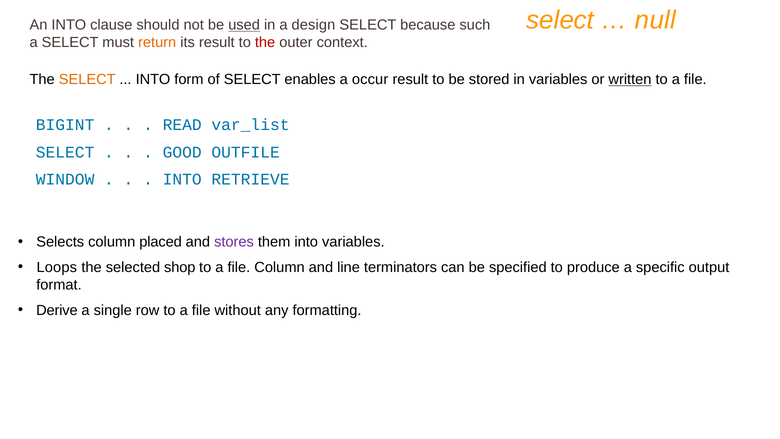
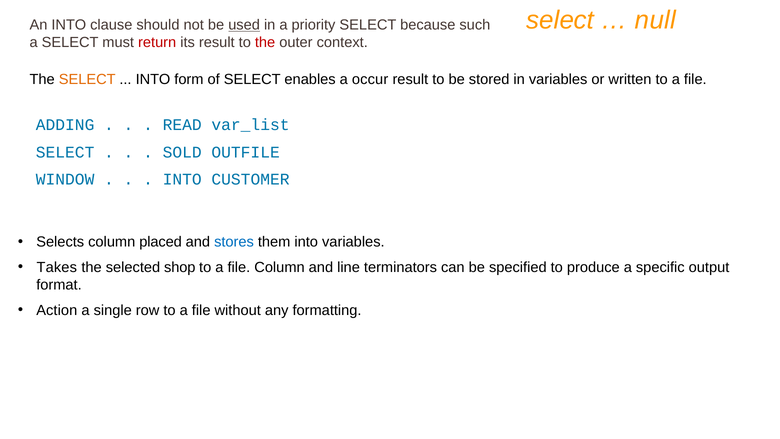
design: design -> priority
return colour: orange -> red
written underline: present -> none
BIGINT: BIGINT -> ADDING
GOOD: GOOD -> SOLD
RETRIEVE: RETRIEVE -> CUSTOMER
stores colour: purple -> blue
Loops: Loops -> Takes
Derive: Derive -> Action
